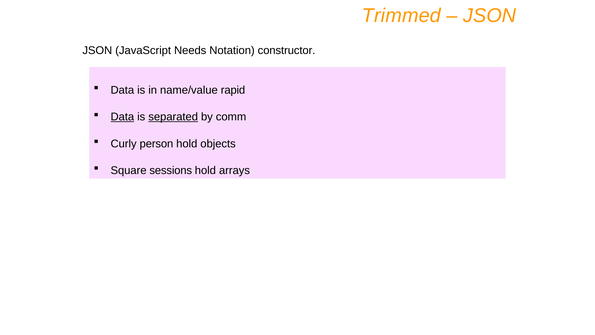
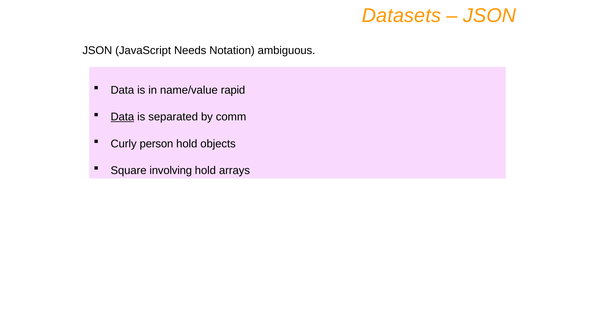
Trimmed: Trimmed -> Datasets
constructor: constructor -> ambiguous
separated underline: present -> none
sessions: sessions -> involving
